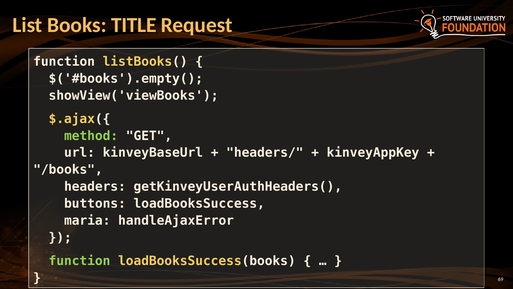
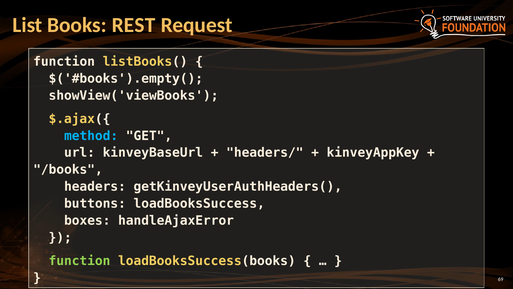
TITLE: TITLE -> REST
method colour: light green -> light blue
maria: maria -> boxes
